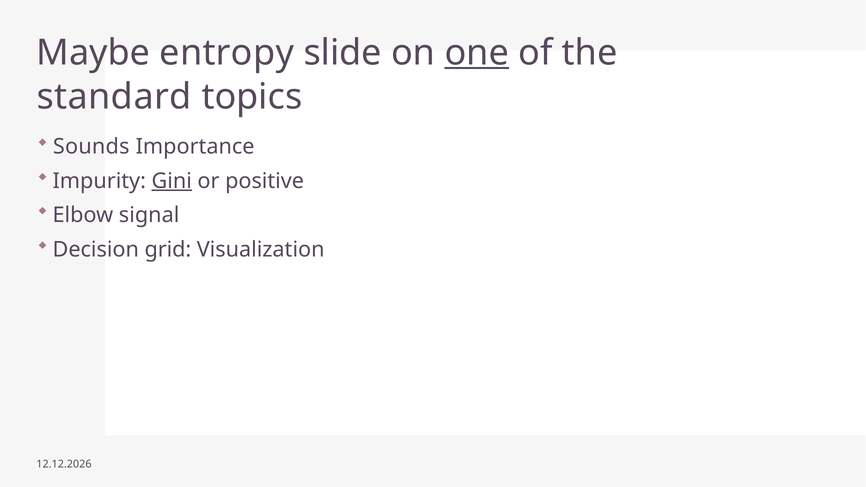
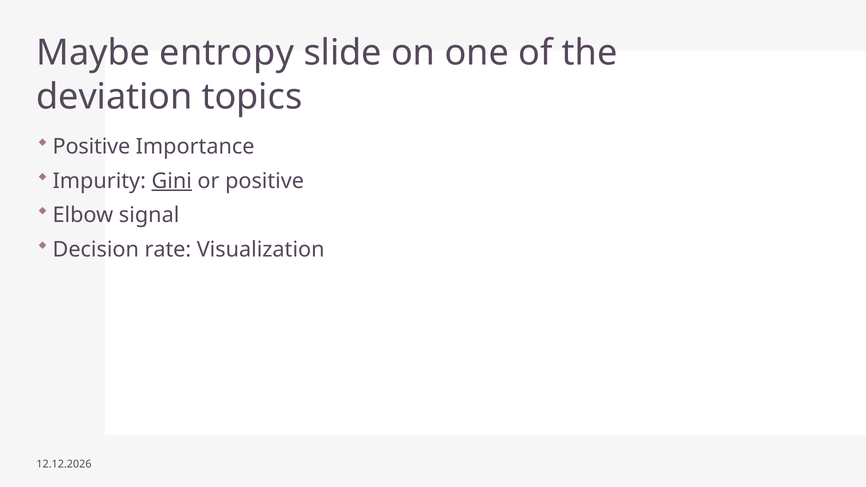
one underline: present -> none
standard: standard -> deviation
Sounds at (91, 147): Sounds -> Positive
grid: grid -> rate
